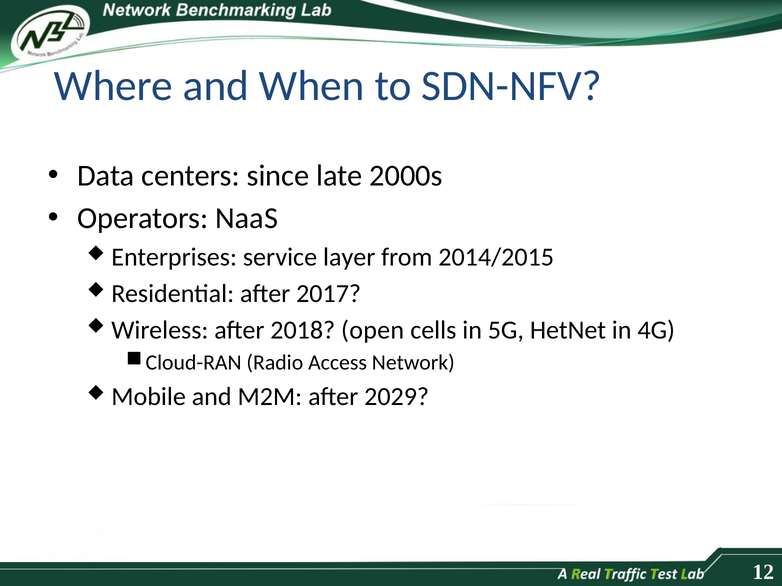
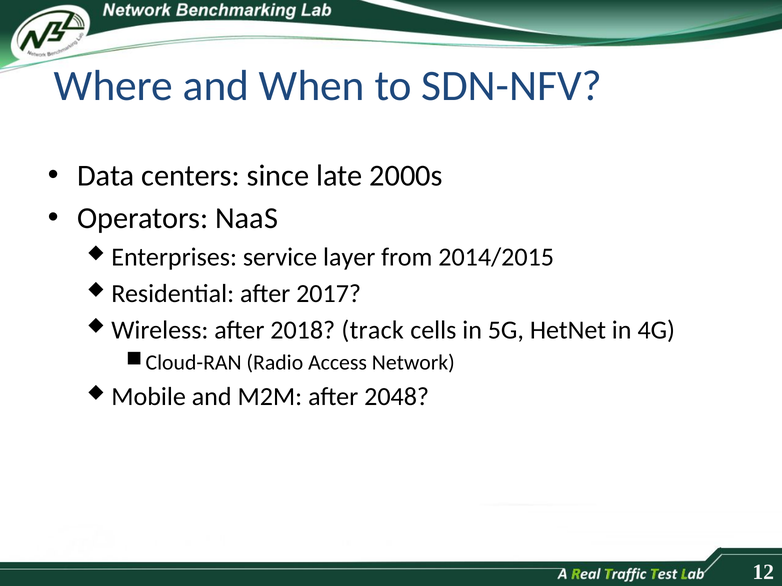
open: open -> track
2029: 2029 -> 2048
